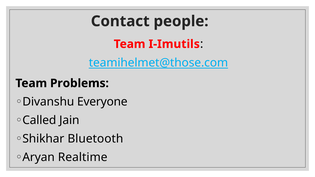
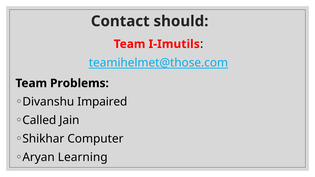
people: people -> should
Everyone: Everyone -> Impaired
Bluetooth: Bluetooth -> Computer
Realtime: Realtime -> Learning
